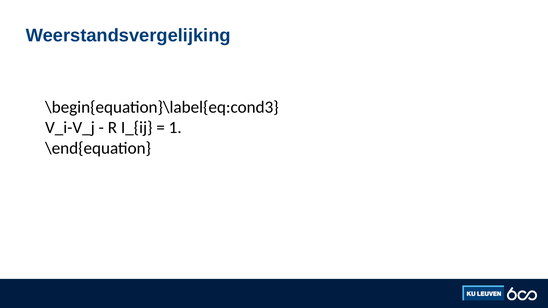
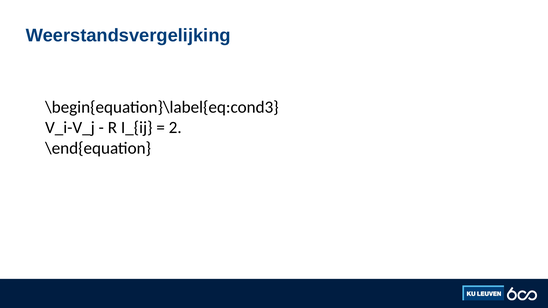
1: 1 -> 2
